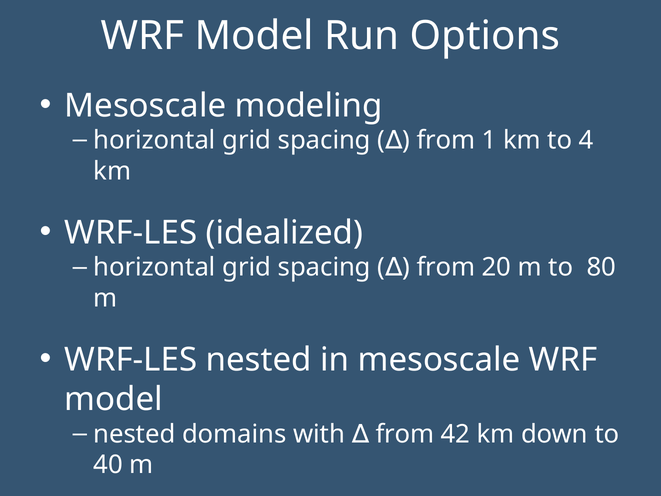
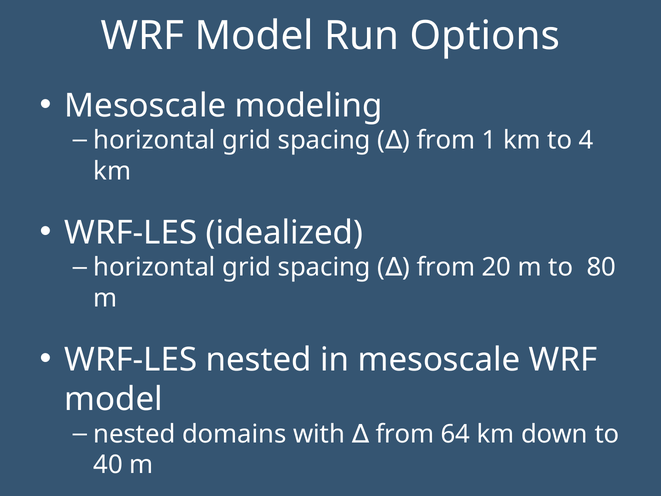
42: 42 -> 64
